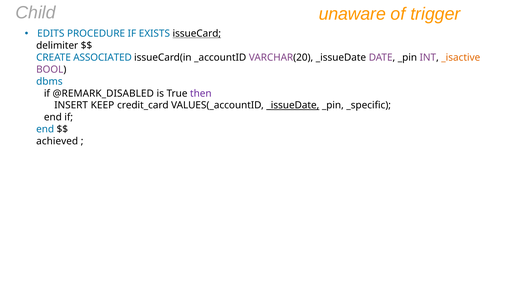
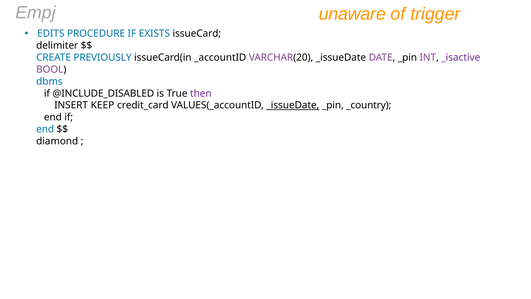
Child: Child -> Empj
issueCard underline: present -> none
ASSOCIATED: ASSOCIATED -> PREVIOUSLY
_isactive colour: orange -> purple
@REMARK_DISABLED: @REMARK_DISABLED -> @INCLUDE_DISABLED
_specific: _specific -> _country
achieved: achieved -> diamond
